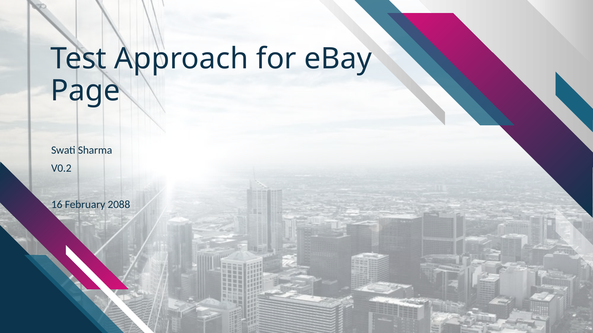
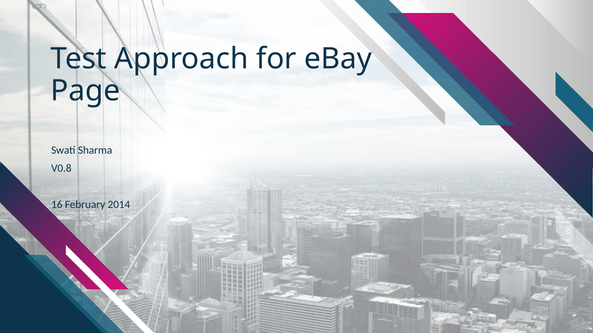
V0.2: V0.2 -> V0.8
2088: 2088 -> 2014
